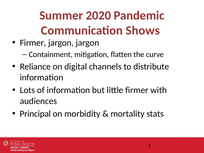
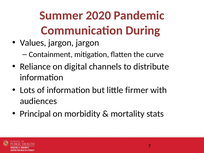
Shows: Shows -> During
Firmer at (33, 43): Firmer -> Values
